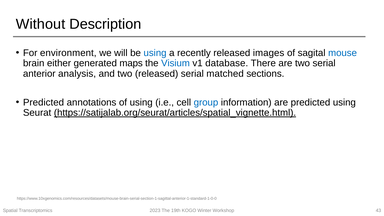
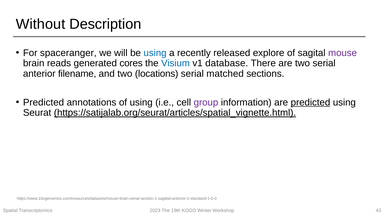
environment: environment -> spaceranger
images: images -> explore
mouse colour: blue -> purple
either: either -> reads
maps: maps -> cores
analysis: analysis -> filename
two released: released -> locations
group colour: blue -> purple
predicted at (310, 102) underline: none -> present
